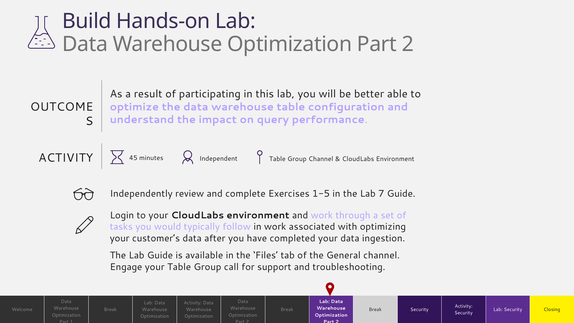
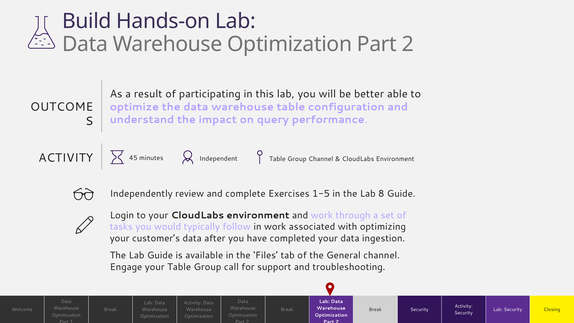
7: 7 -> 8
